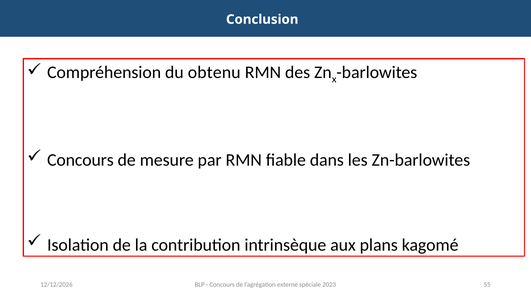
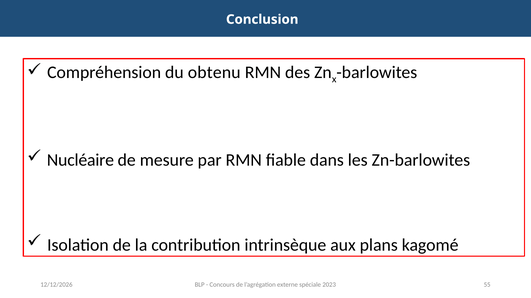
Concours at (80, 160): Concours -> Nucléaire
